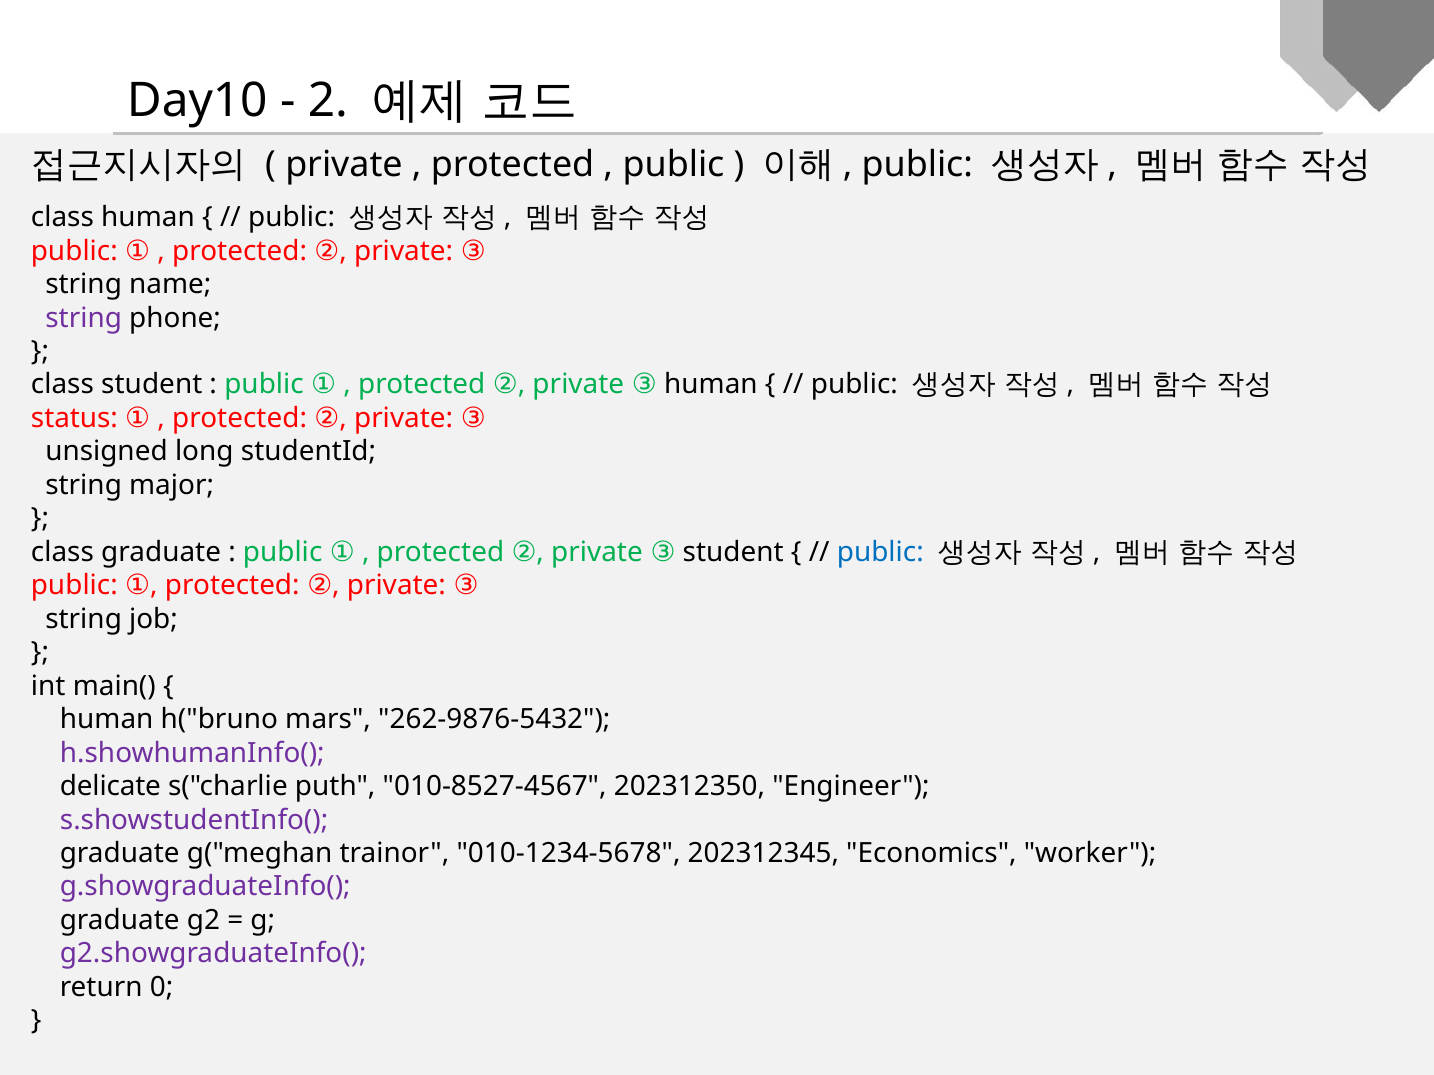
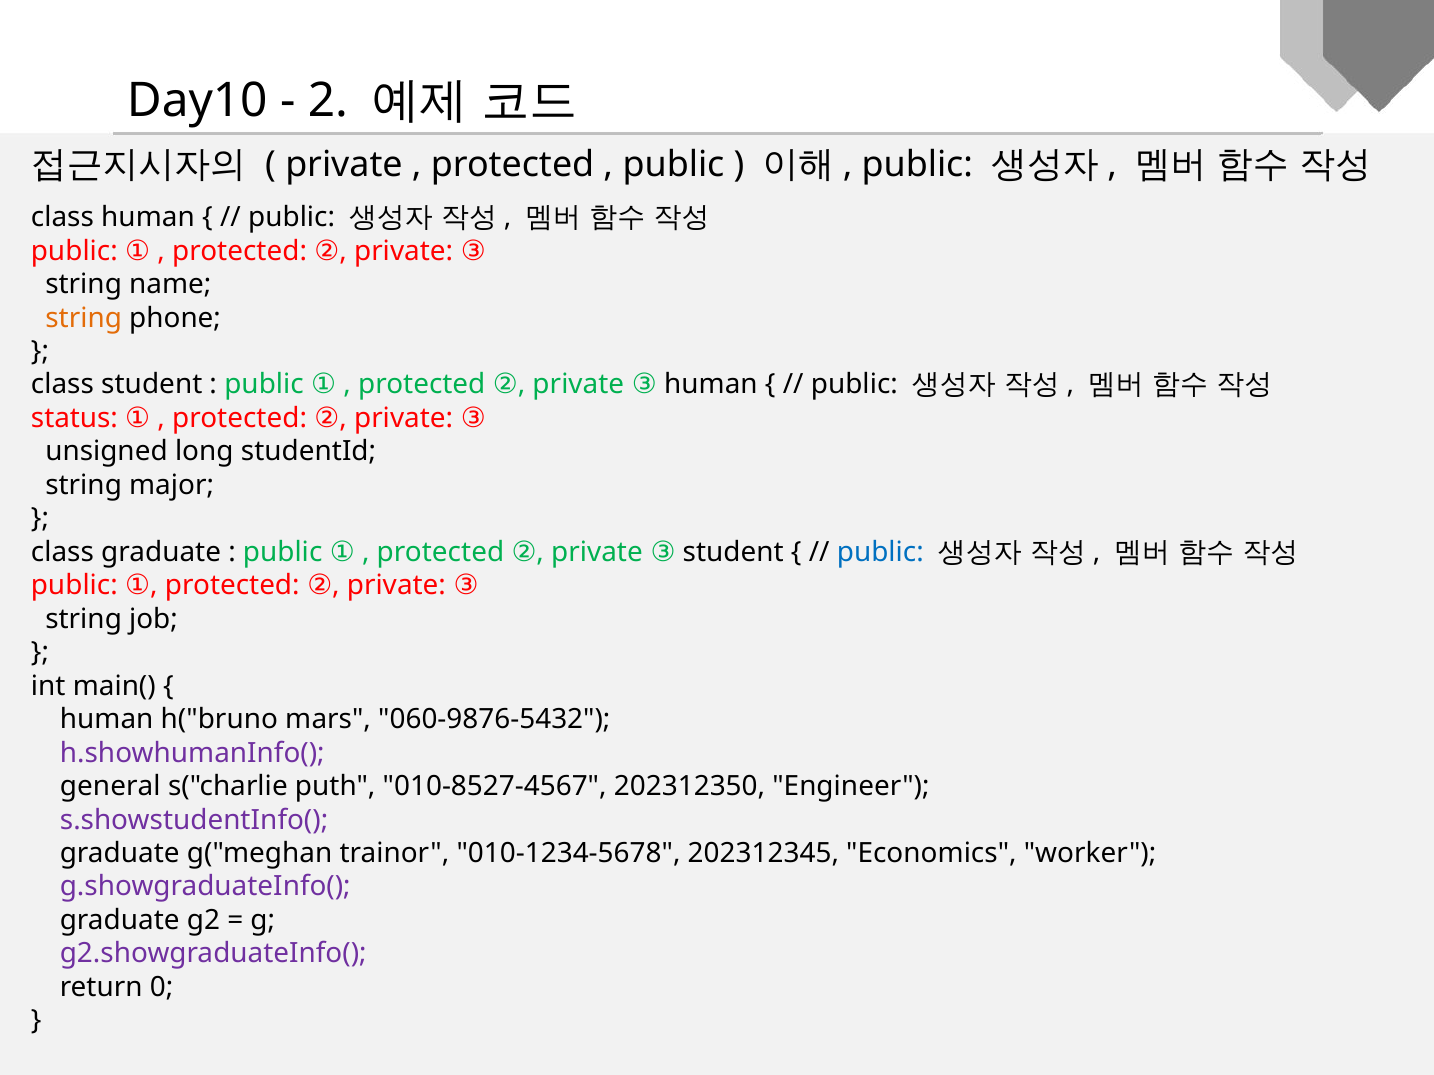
string at (84, 318) colour: purple -> orange
262-9876-5432: 262-9876-5432 -> 060-9876-5432
delicate: delicate -> general
